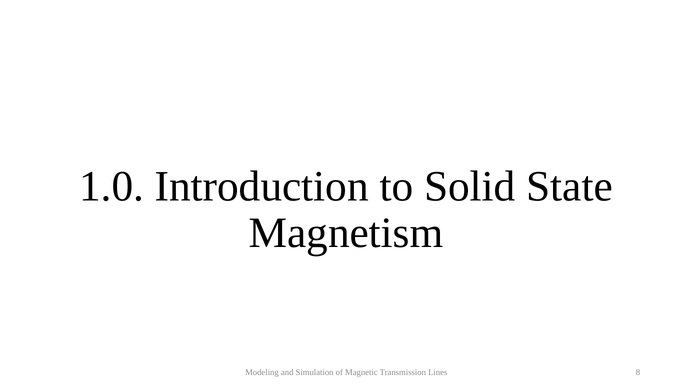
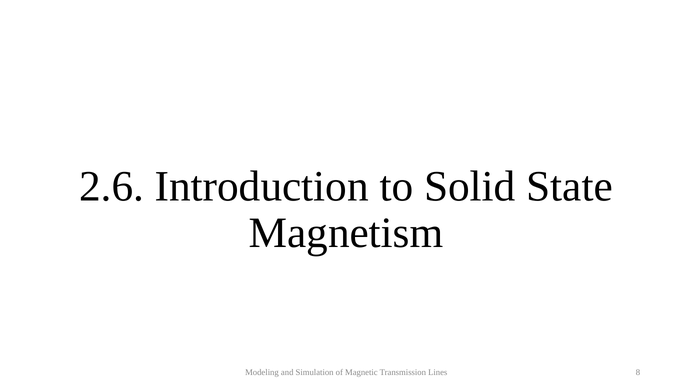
1.0: 1.0 -> 2.6
